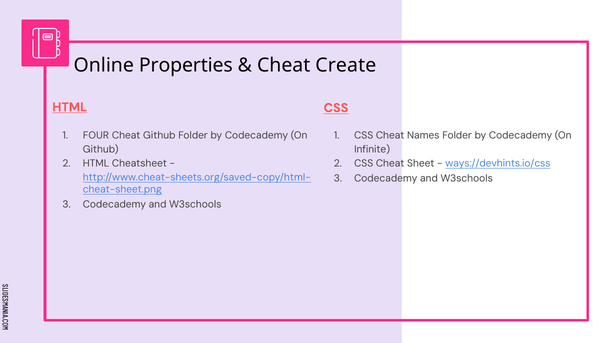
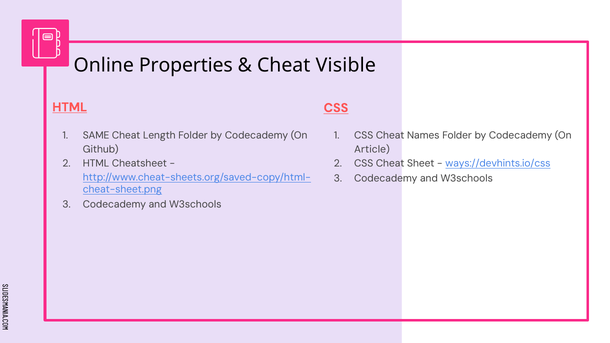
Create: Create -> Visible
FOUR: FOUR -> SAME
Cheat Github: Github -> Length
Infinite: Infinite -> Article
